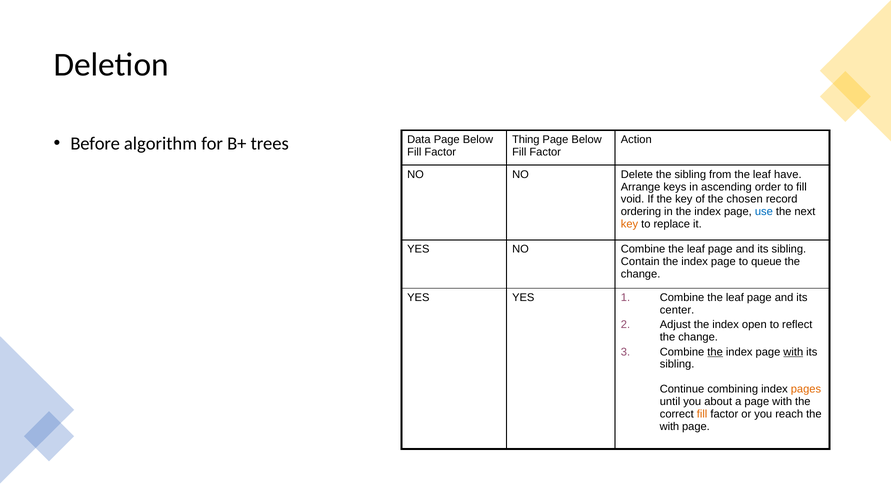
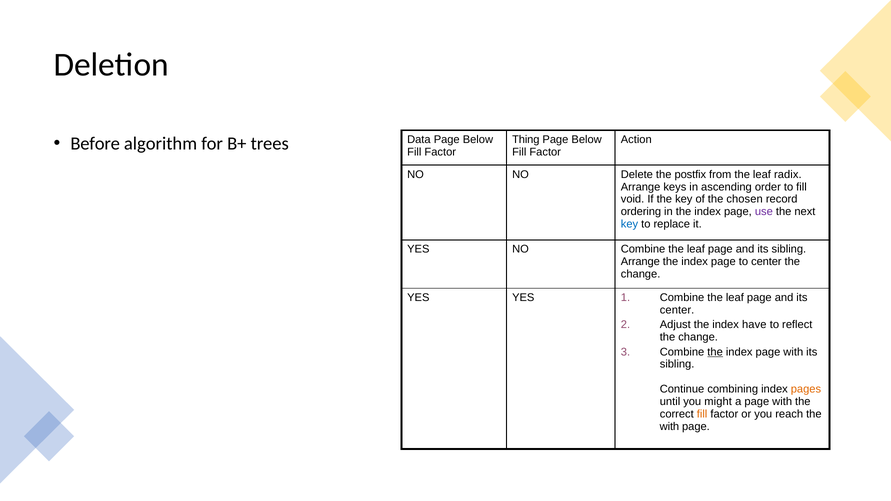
the sibling: sibling -> postfix
have: have -> radix
use colour: blue -> purple
key at (629, 224) colour: orange -> blue
Contain at (640, 262): Contain -> Arrange
to queue: queue -> center
open: open -> have
with at (793, 352) underline: present -> none
about: about -> might
